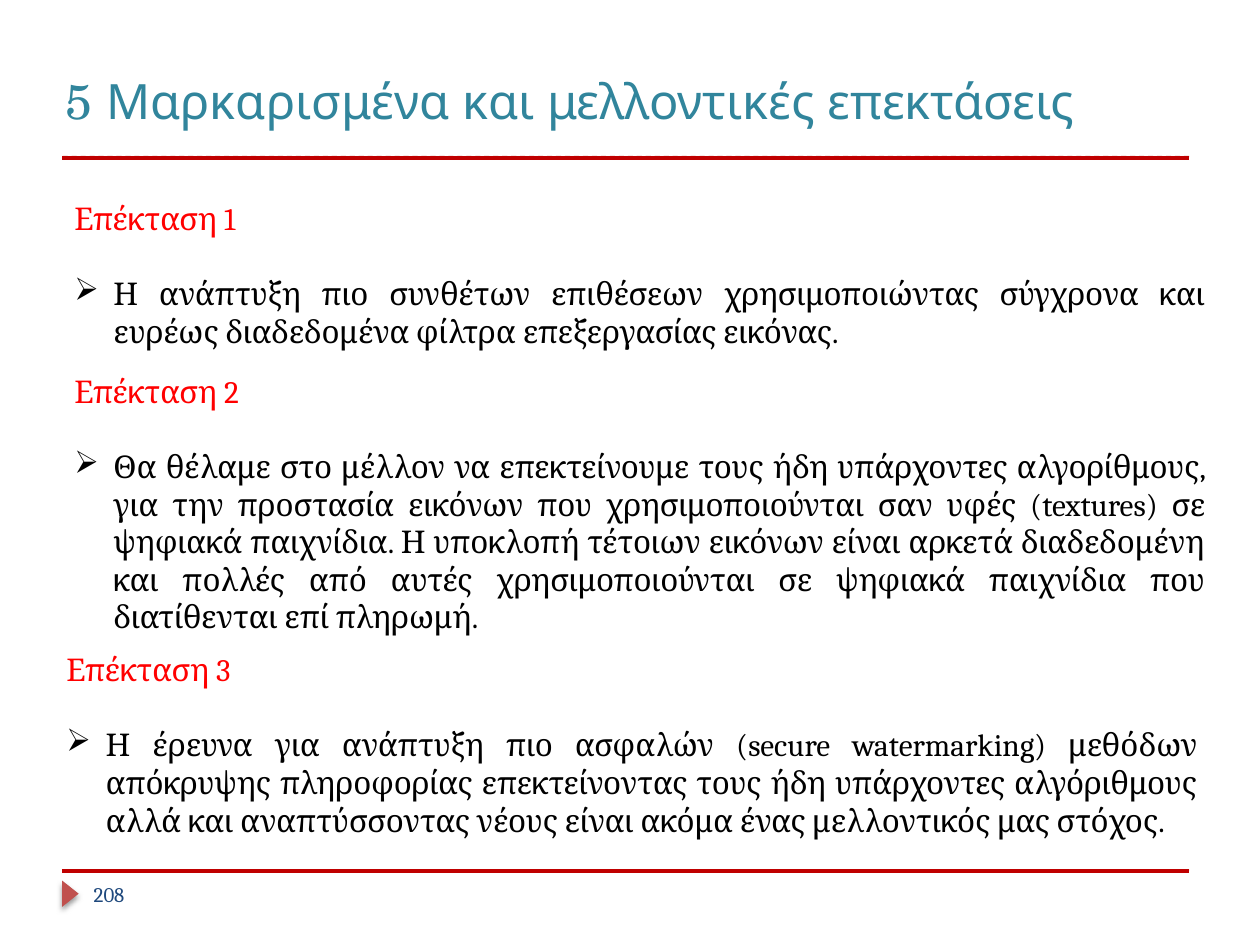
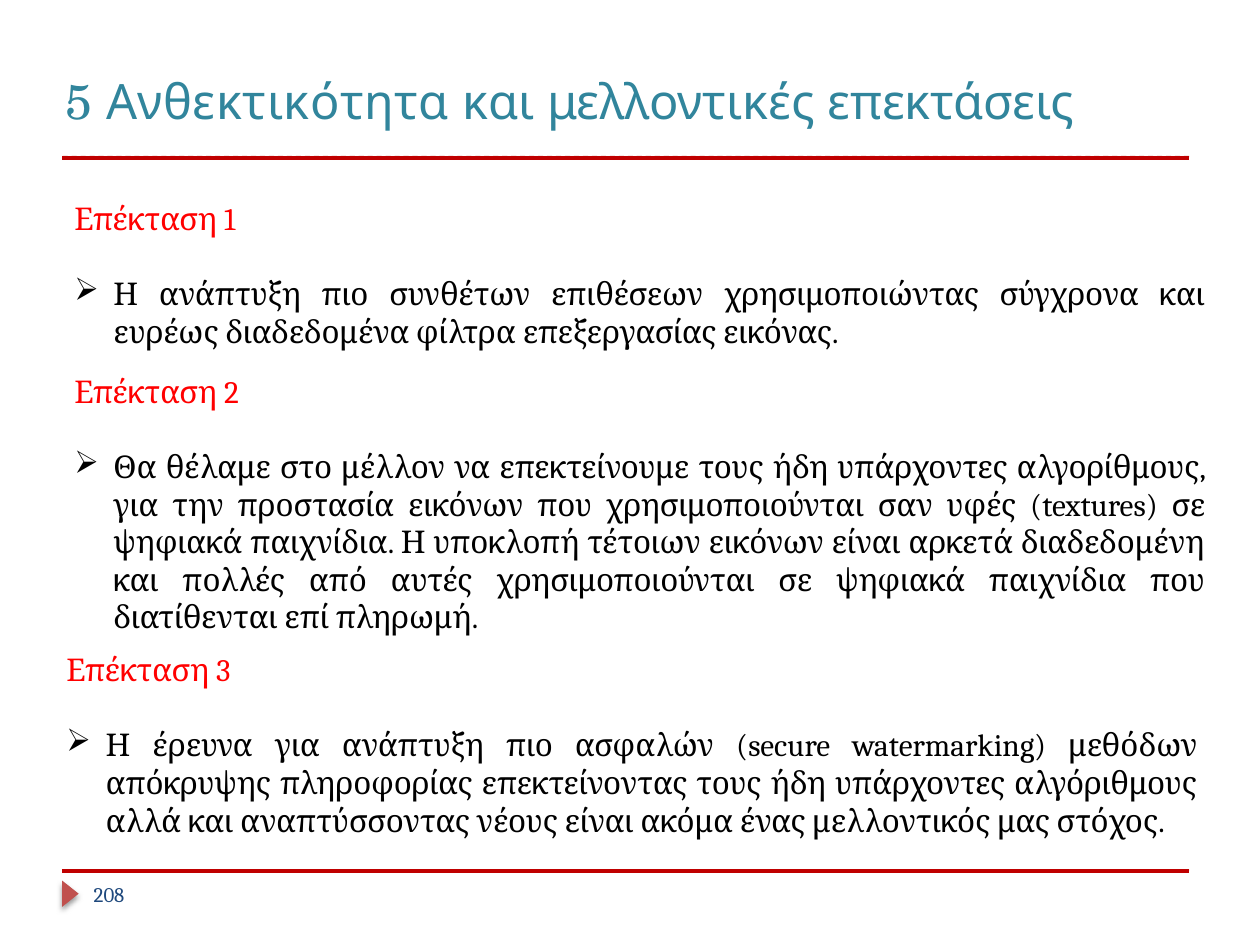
Μαρκαρισμένα: Μαρκαρισμένα -> Ανθεκτικότητα
